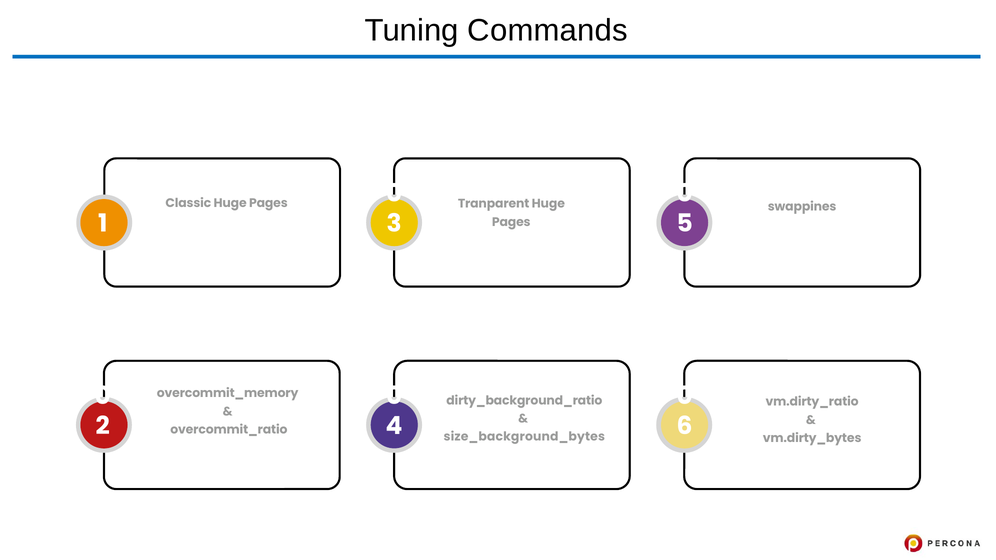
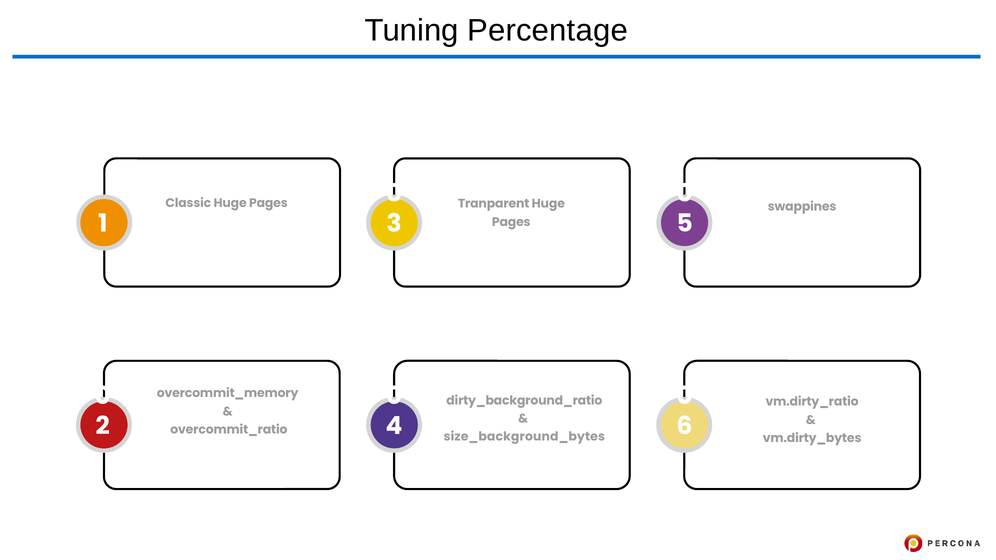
Commands: Commands -> Percentage
